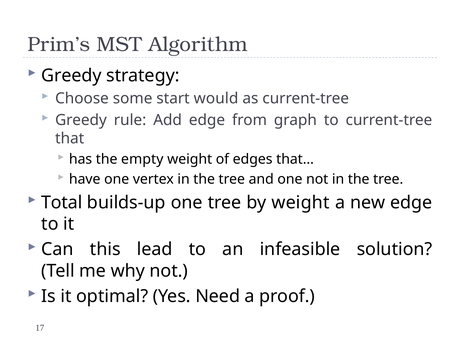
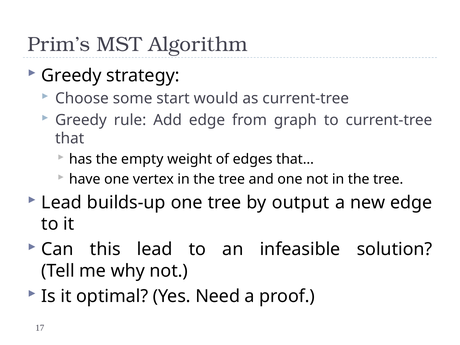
Total at (62, 203): Total -> Lead
by weight: weight -> output
